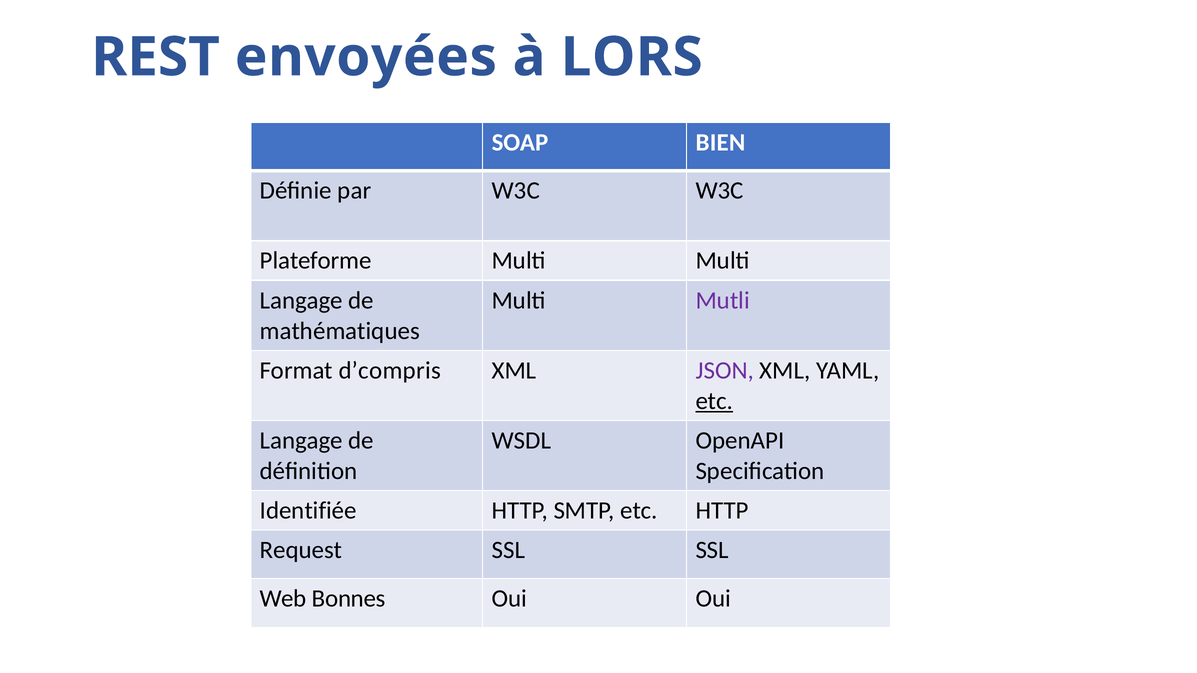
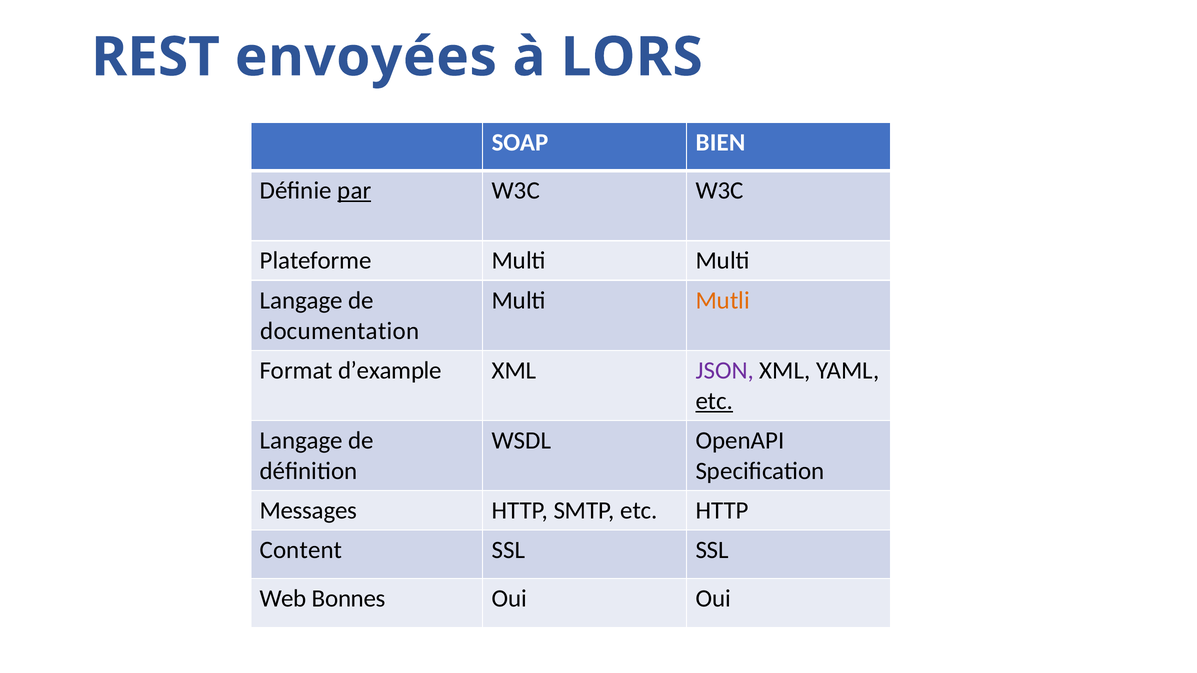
par underline: none -> present
Mutli colour: purple -> orange
mathématiques: mathématiques -> documentation
d’compris: d’compris -> d’example
Identifiée: Identifiée -> Messages
Request: Request -> Content
